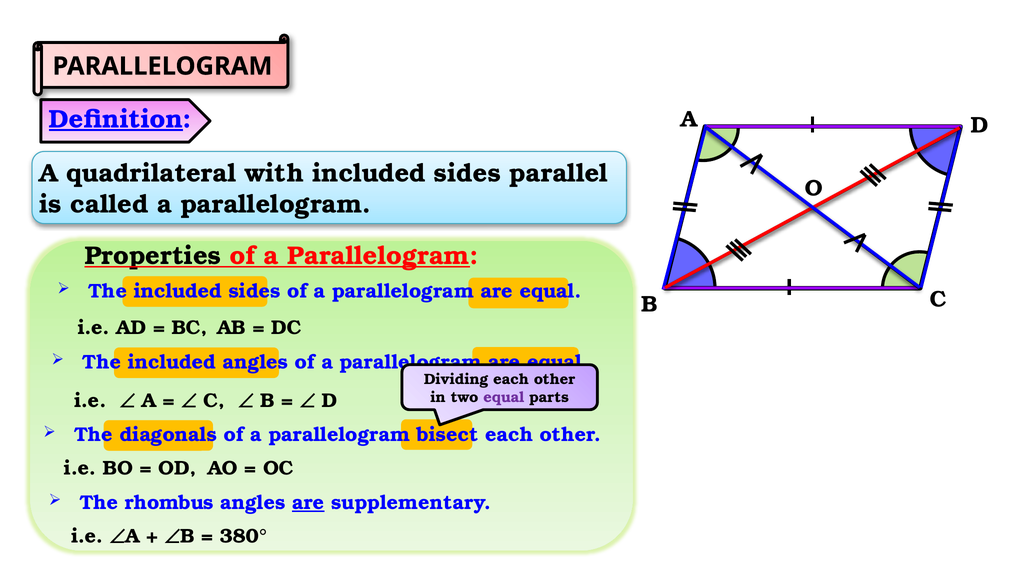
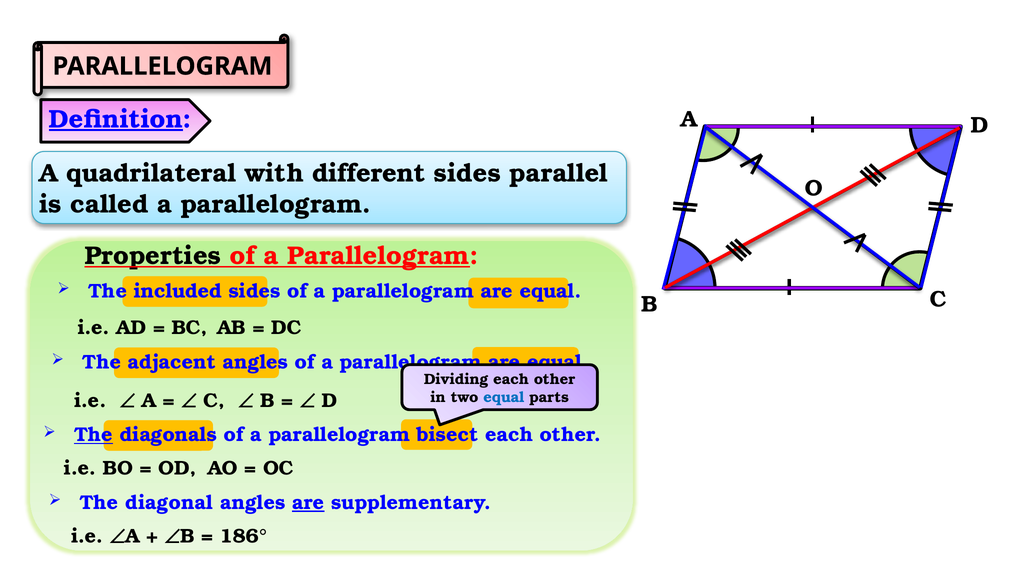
with included: included -> different
included at (172, 362): included -> adjacent
equal at (504, 397) colour: purple -> blue
The at (93, 435) underline: none -> present
rhombus: rhombus -> diagonal
380°: 380° -> 186°
